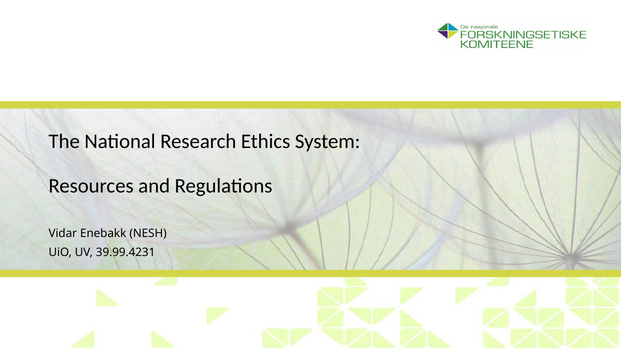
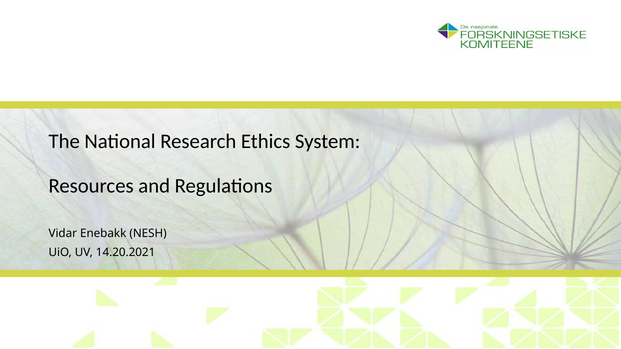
39.99.4231: 39.99.4231 -> 14.20.2021
